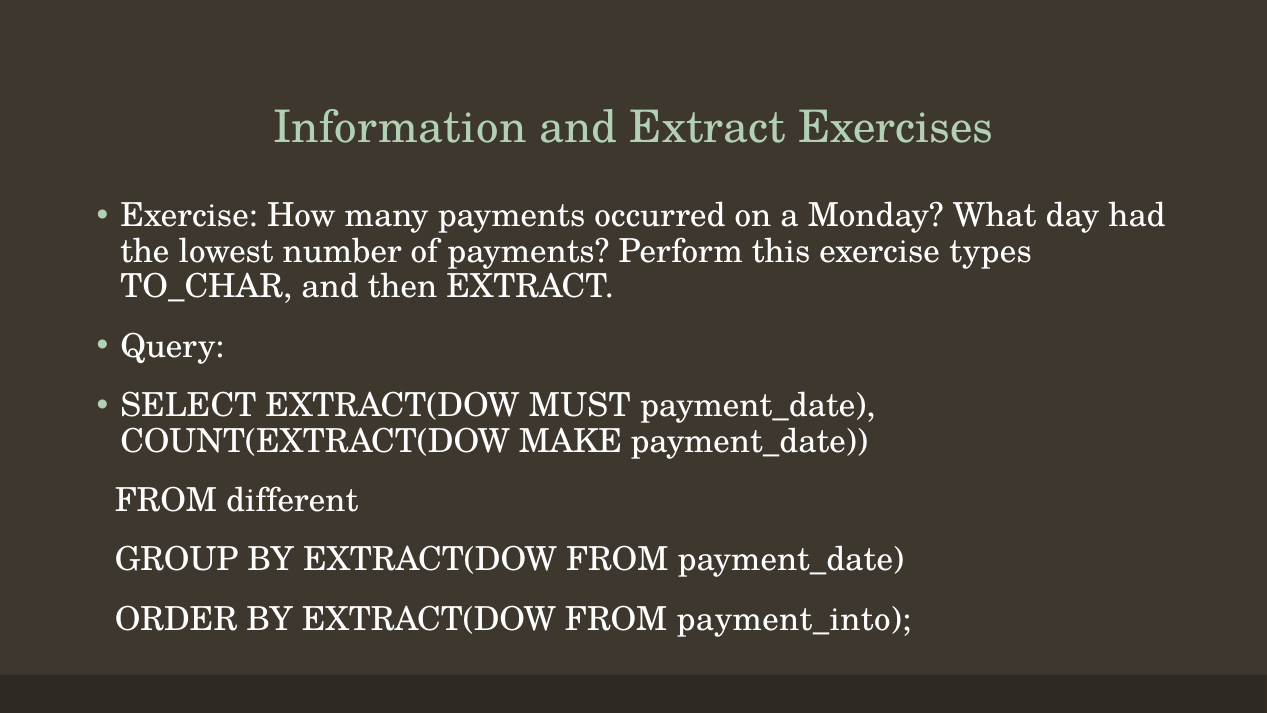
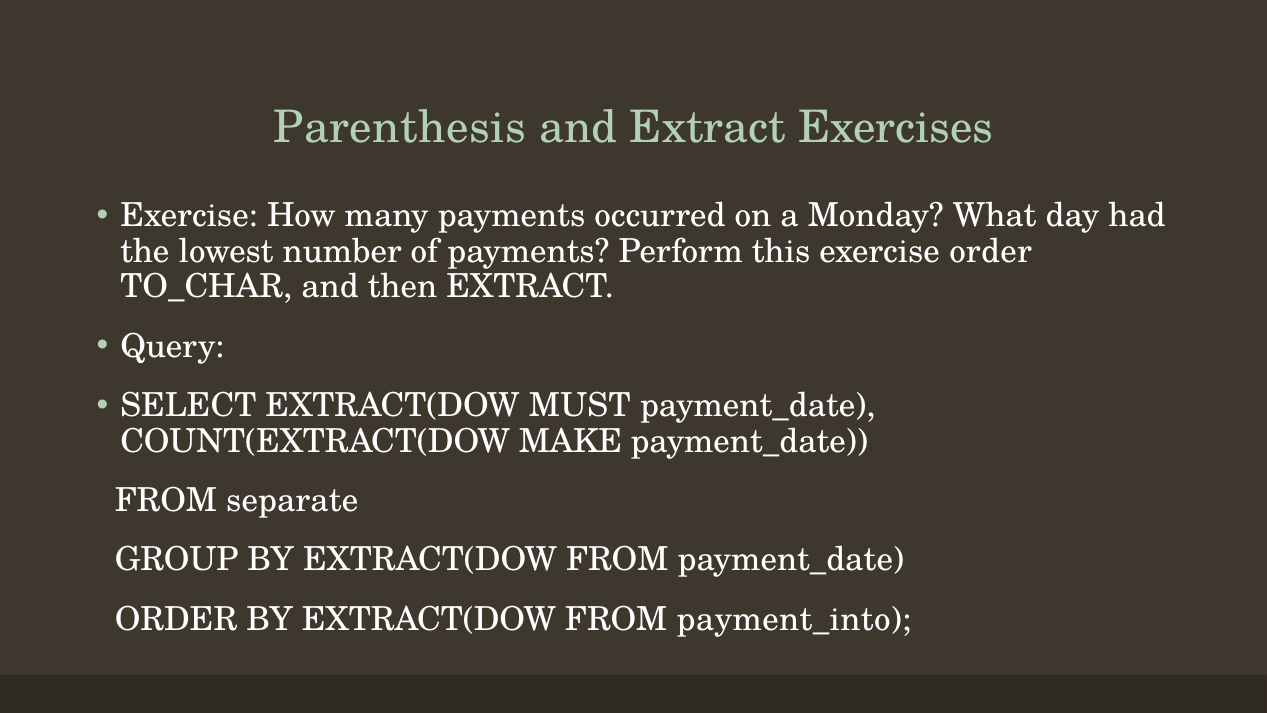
Information: Information -> Parenthesis
exercise types: types -> order
different: different -> separate
